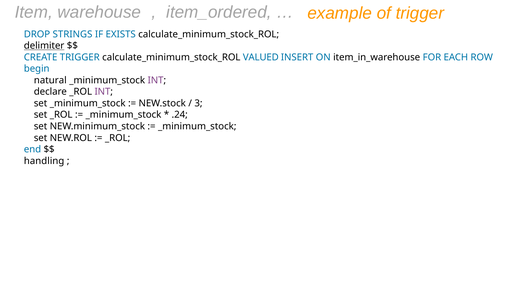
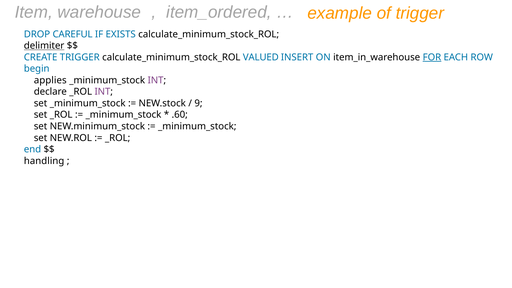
STRINGS: STRINGS -> CAREFUL
FOR underline: none -> present
natural: natural -> applies
3: 3 -> 9
.24: .24 -> .60
